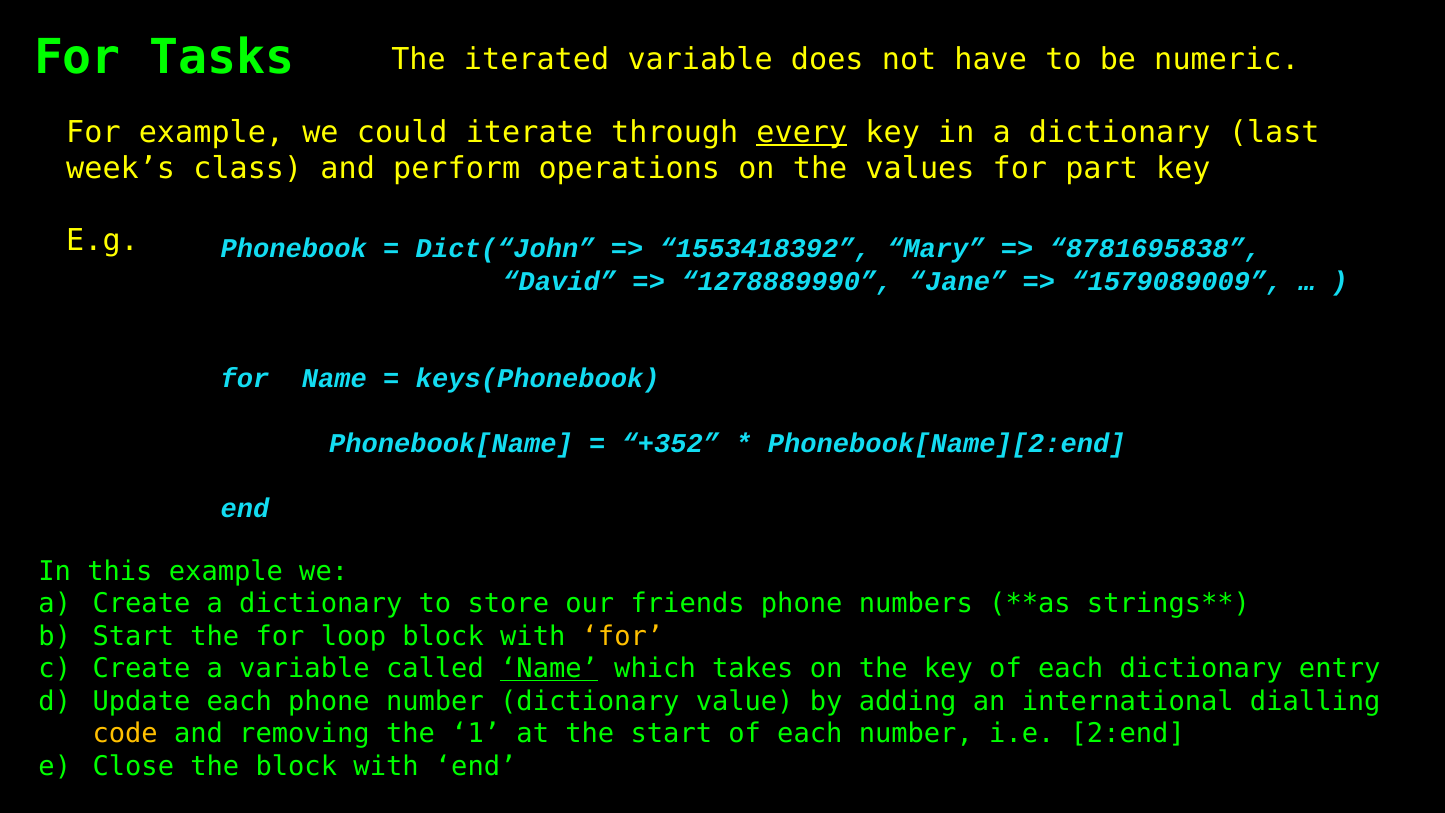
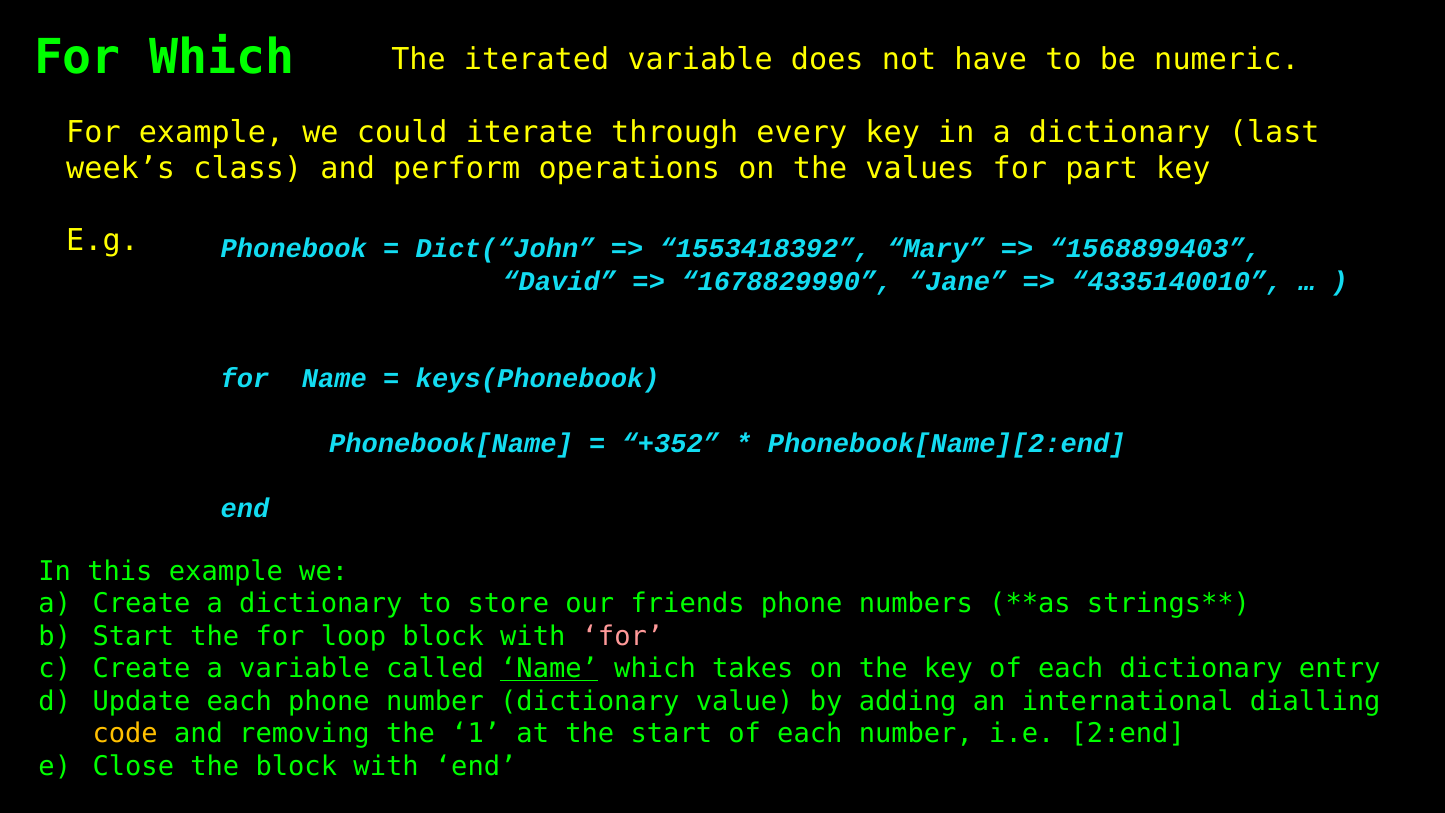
For Tasks: Tasks -> Which
every underline: present -> none
8781695838: 8781695838 -> 1568899403
1278889990: 1278889990 -> 1678829990
1579089009: 1579089009 -> 4335140010
for at (622, 636) colour: yellow -> pink
